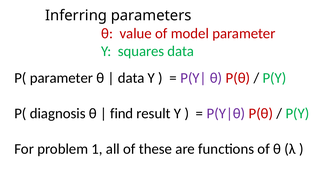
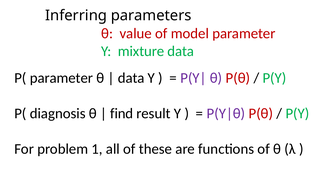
squares: squares -> mixture
